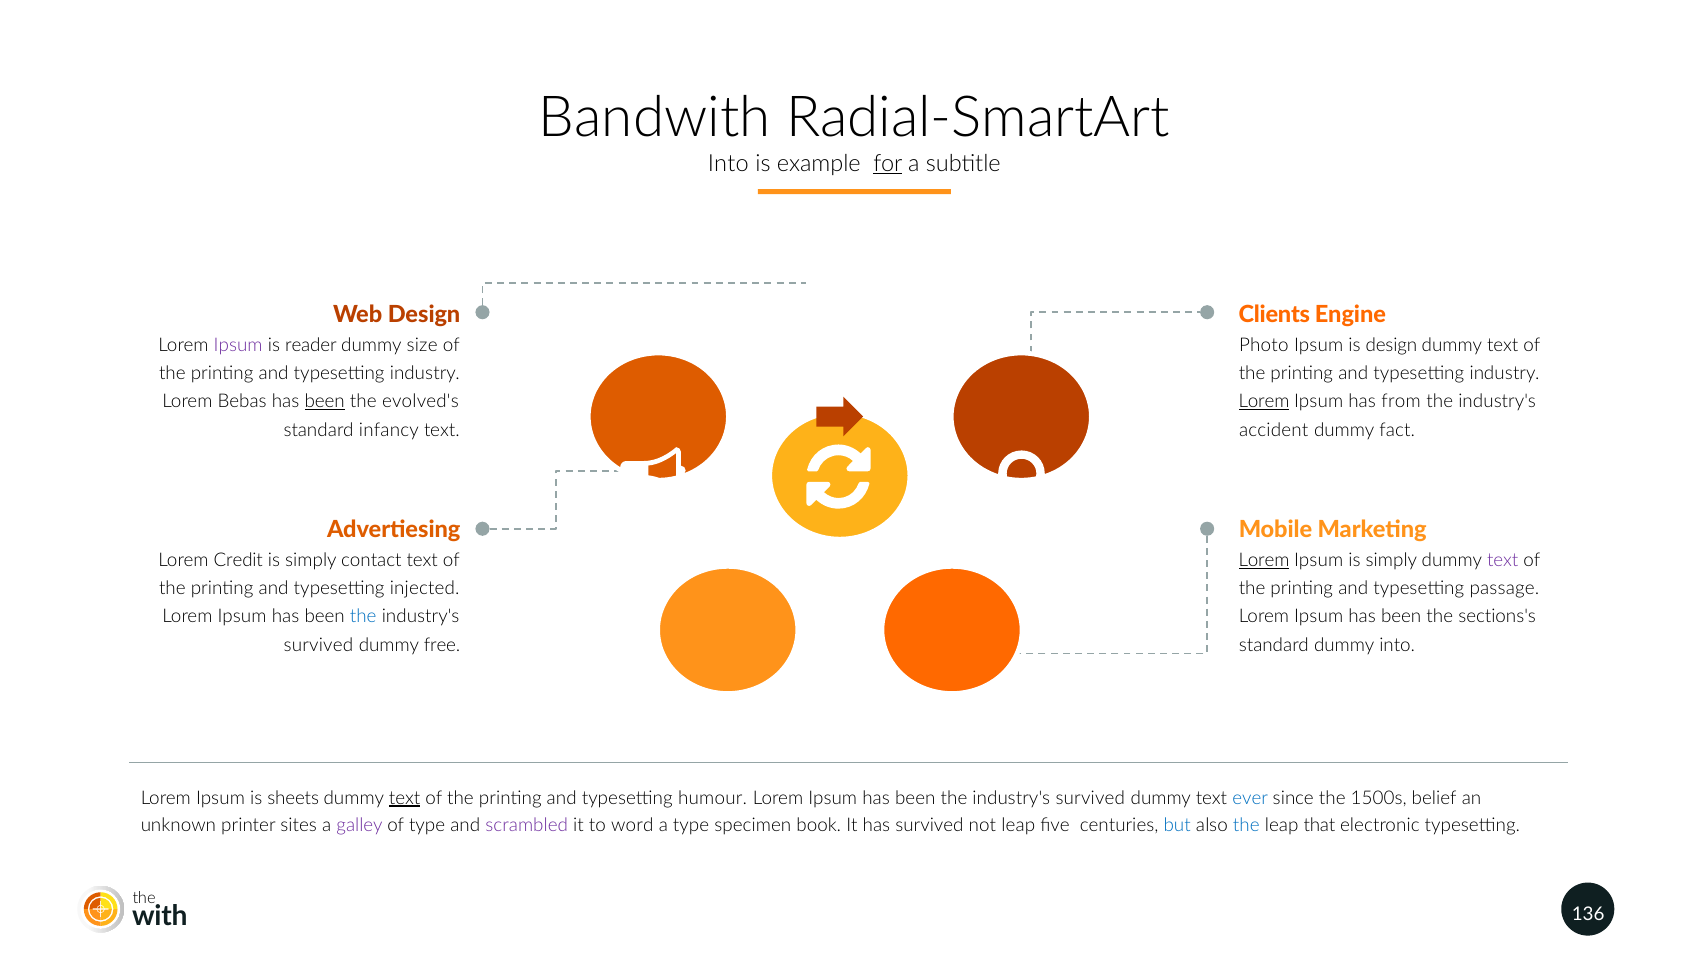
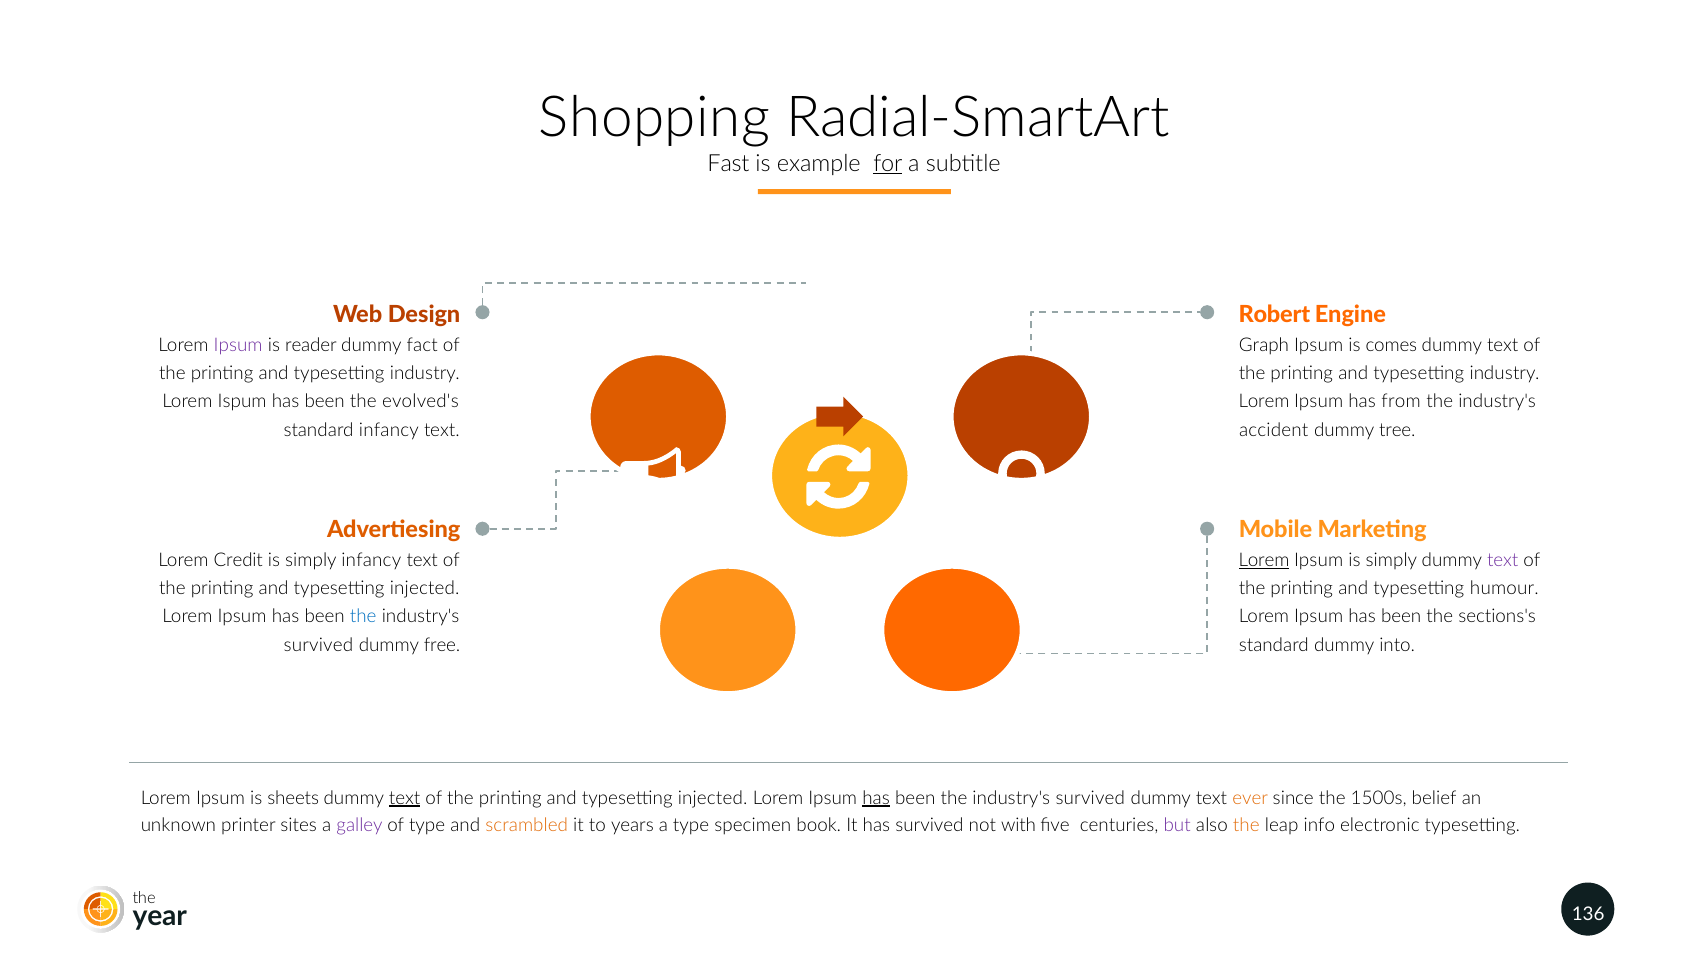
Bandwith: Bandwith -> Shopping
Into at (728, 163): Into -> Fast
Clients: Clients -> Robert
size: size -> fact
Photo: Photo -> Graph
is design: design -> comes
Bebas: Bebas -> Ispum
been at (325, 402) underline: present -> none
Lorem at (1264, 402) underline: present -> none
fact: fact -> tree
simply contact: contact -> infancy
passage: passage -> humour
humour at (713, 798): humour -> injected
has at (876, 798) underline: none -> present
ever colour: blue -> orange
scrambled colour: purple -> orange
word: word -> years
not leap: leap -> with
but colour: blue -> purple
the at (1246, 825) colour: blue -> orange
that: that -> info
with: with -> year
